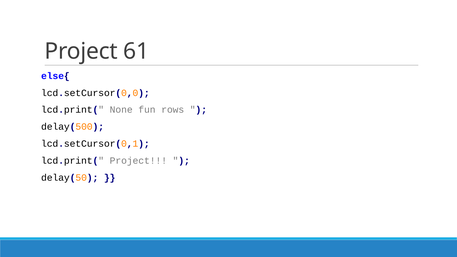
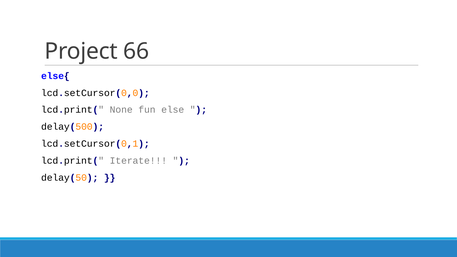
61: 61 -> 66
rows: rows -> else
lcd.print( Project: Project -> Iterate
